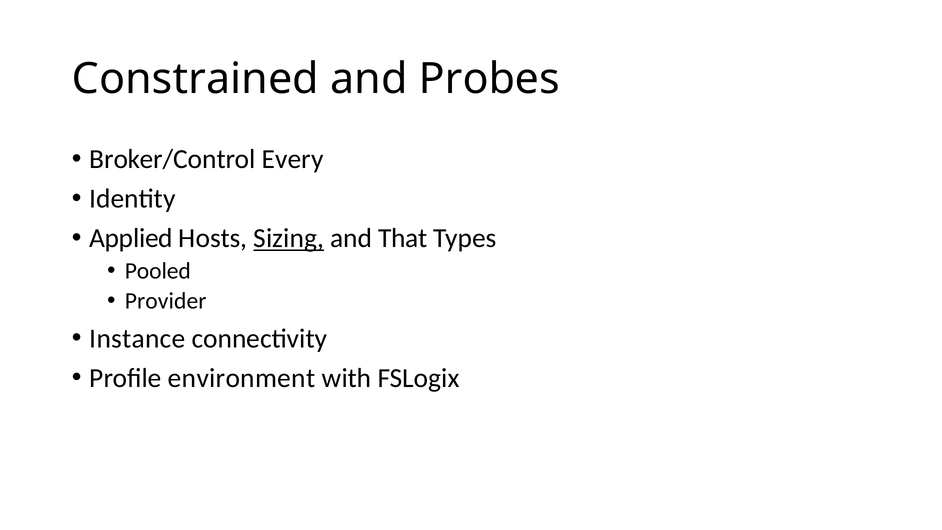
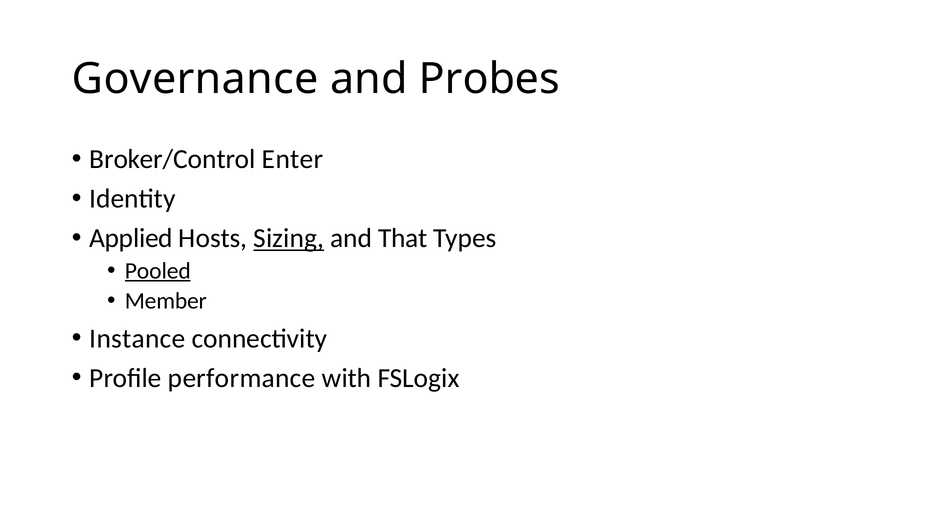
Constrained: Constrained -> Governance
Every: Every -> Enter
Pooled underline: none -> present
Provider: Provider -> Member
environment: environment -> performance
